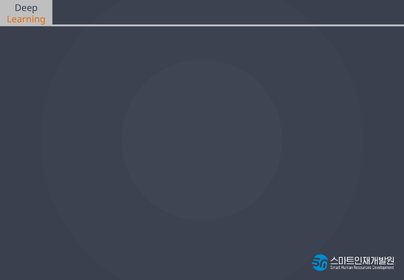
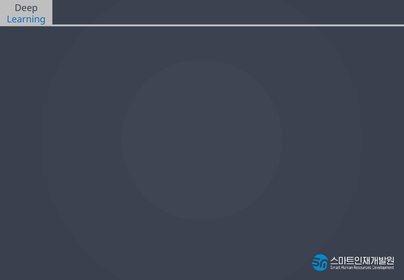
Learning colour: orange -> blue
